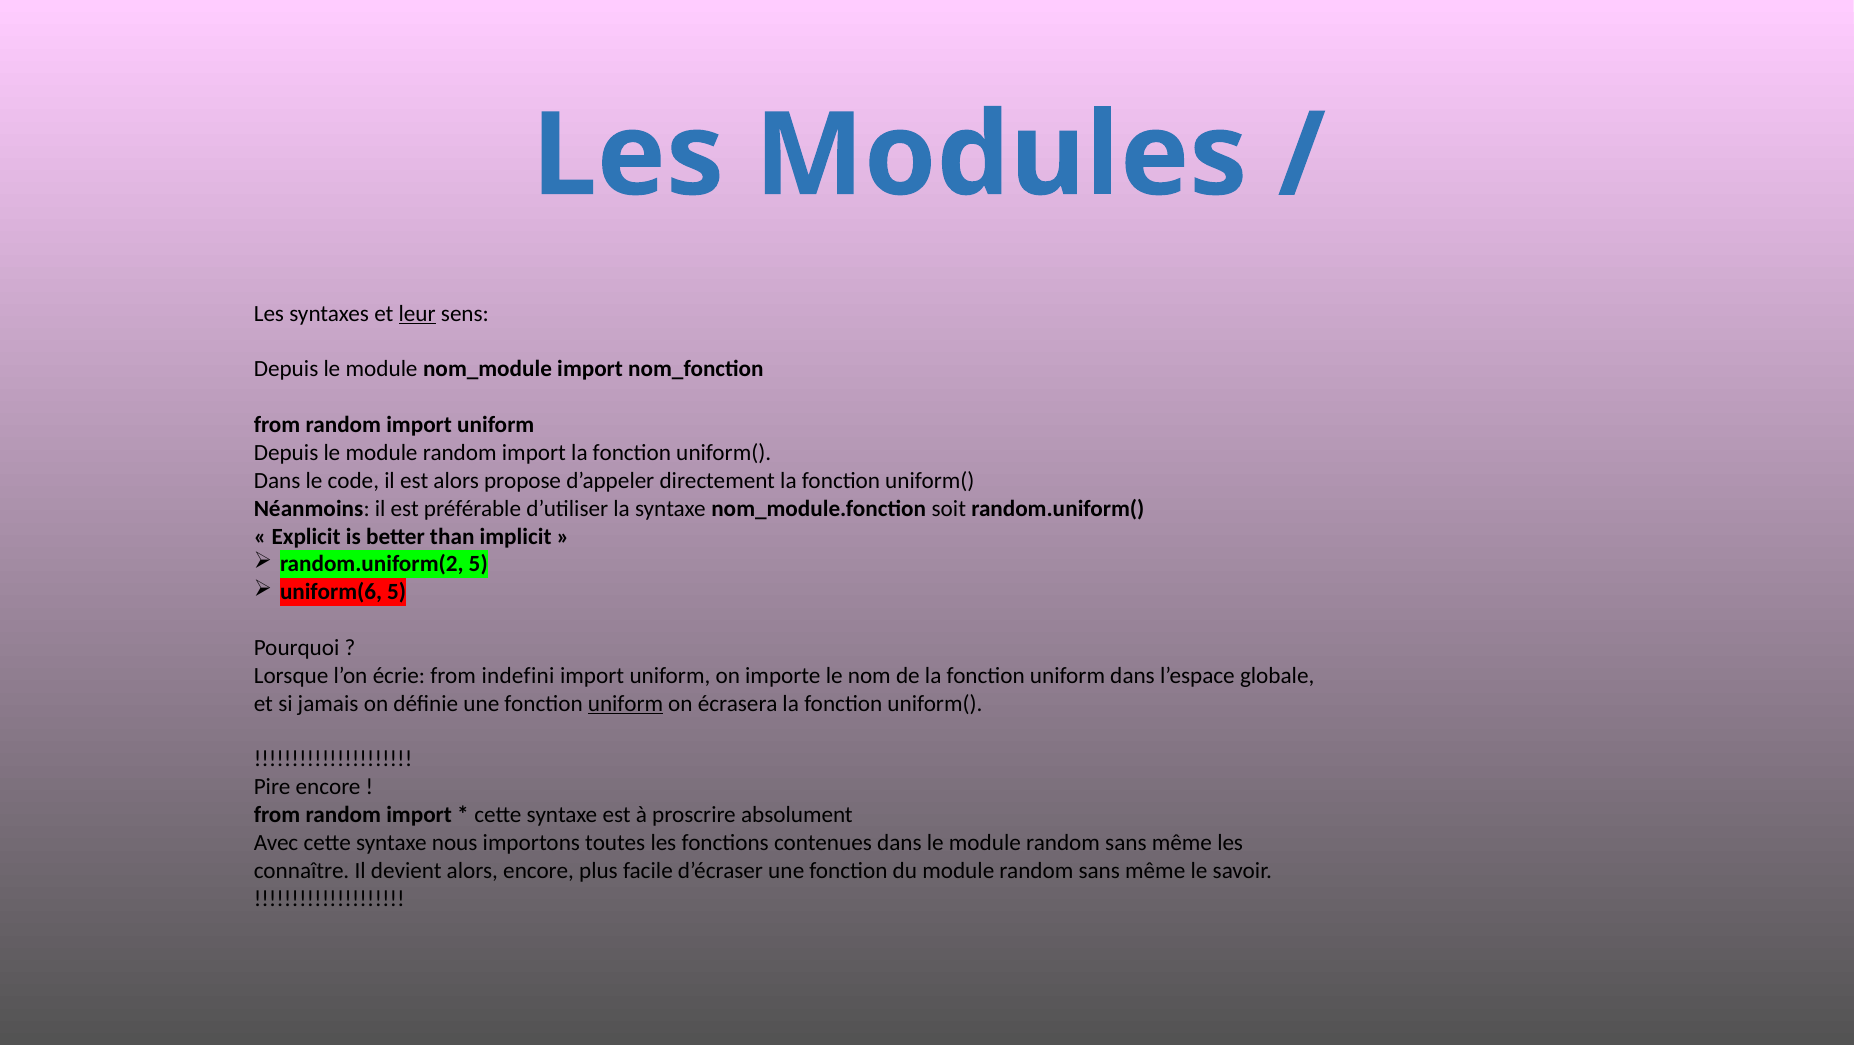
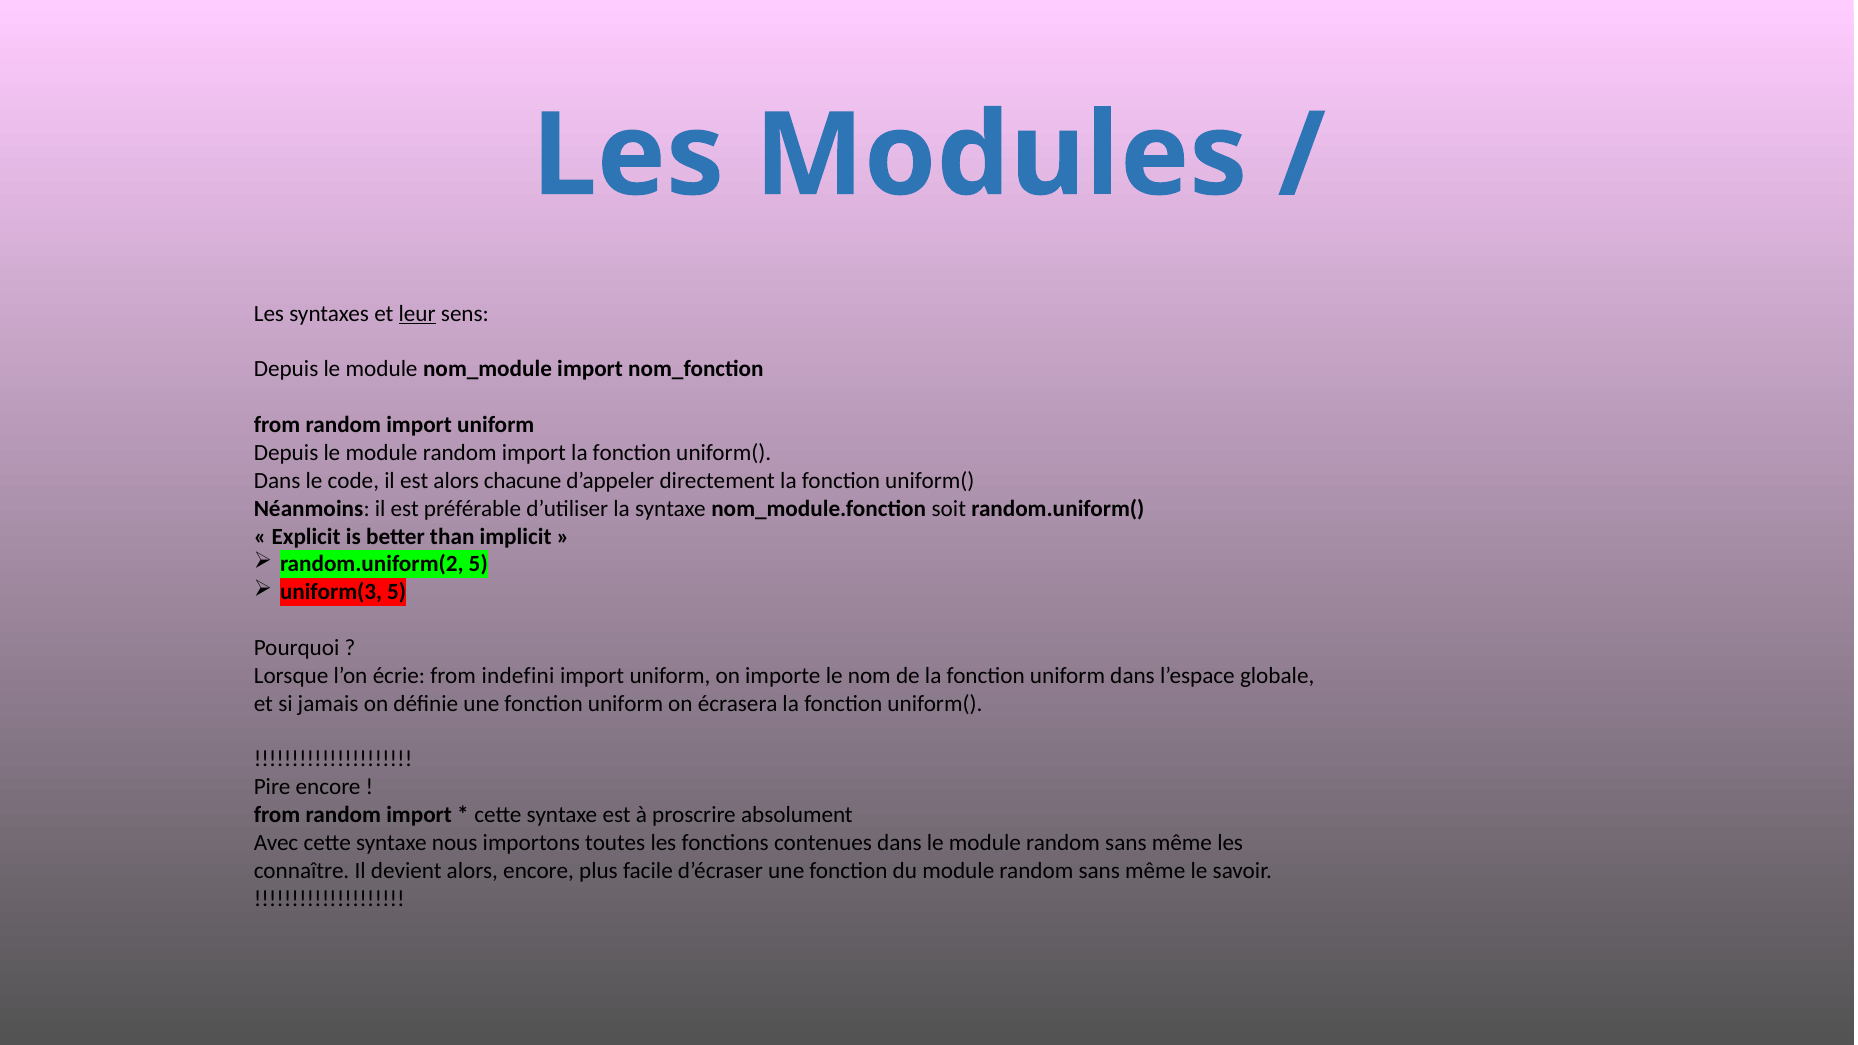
propose: propose -> chacune
uniform(6: uniform(6 -> uniform(3
uniform at (626, 704) underline: present -> none
